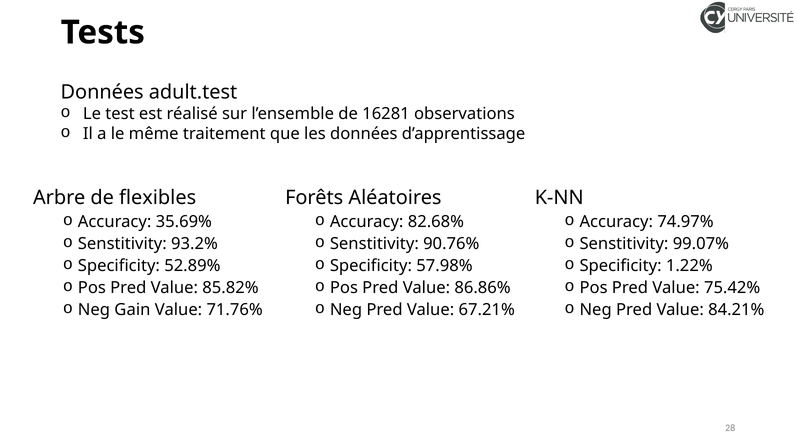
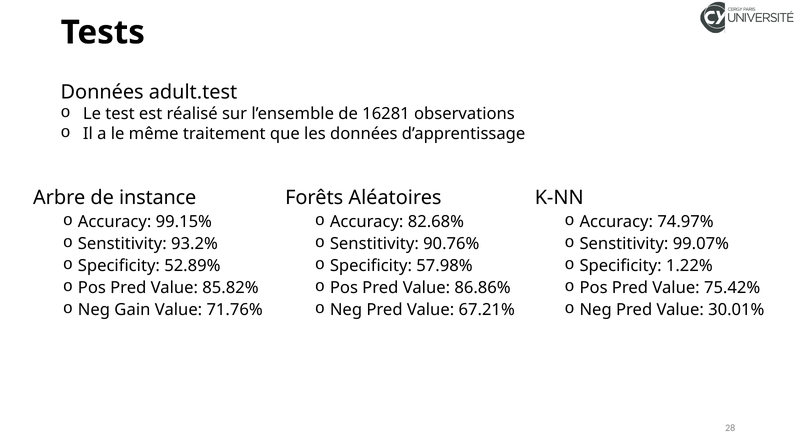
flexibles: flexibles -> instance
35.69%: 35.69% -> 99.15%
84.21%: 84.21% -> 30.01%
